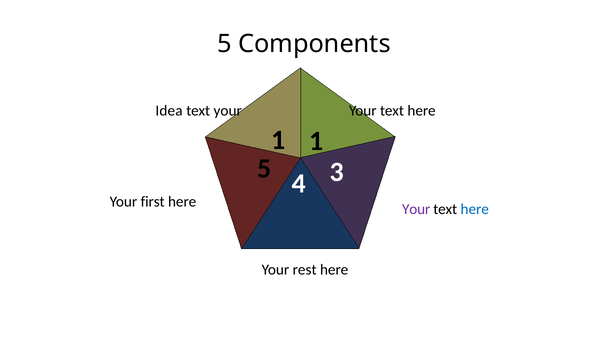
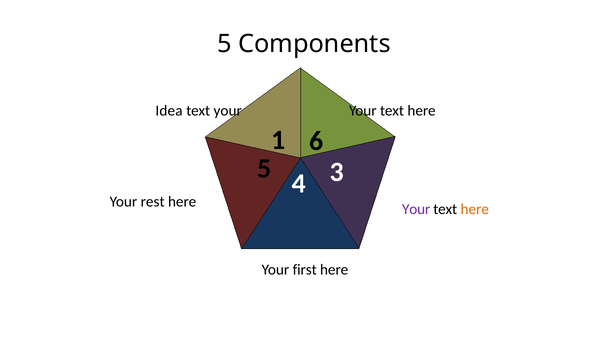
1 1: 1 -> 6
first: first -> rest
here at (475, 209) colour: blue -> orange
rest: rest -> first
